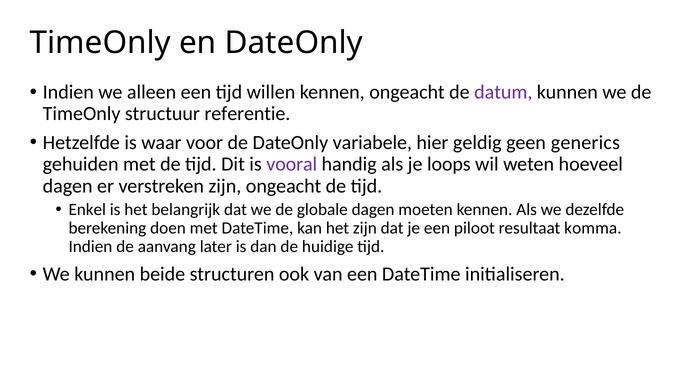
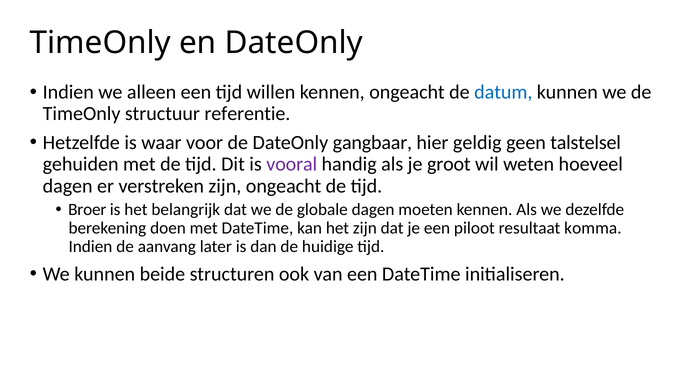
datum colour: purple -> blue
variabele: variabele -> gangbaar
generics: generics -> talstelsel
loops: loops -> groot
Enkel: Enkel -> Broer
